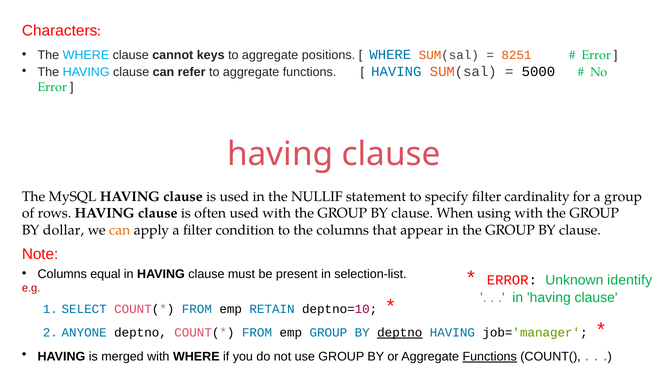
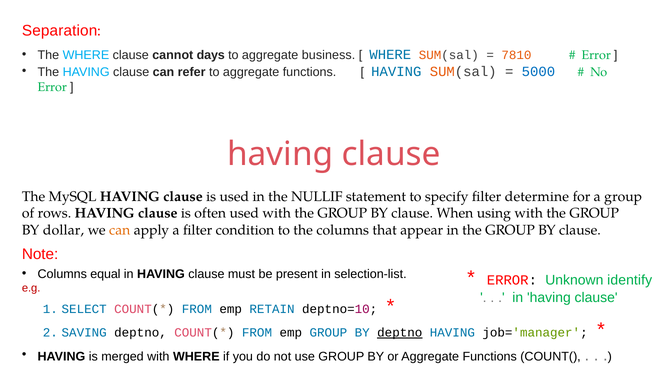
Characters: Characters -> Separation
keys: keys -> days
positions: positions -> business
8251: 8251 -> 7810
5000 colour: black -> blue
cardinality: cardinality -> determine
ANYONE: ANYONE -> SAVING
Functions at (490, 356) underline: present -> none
